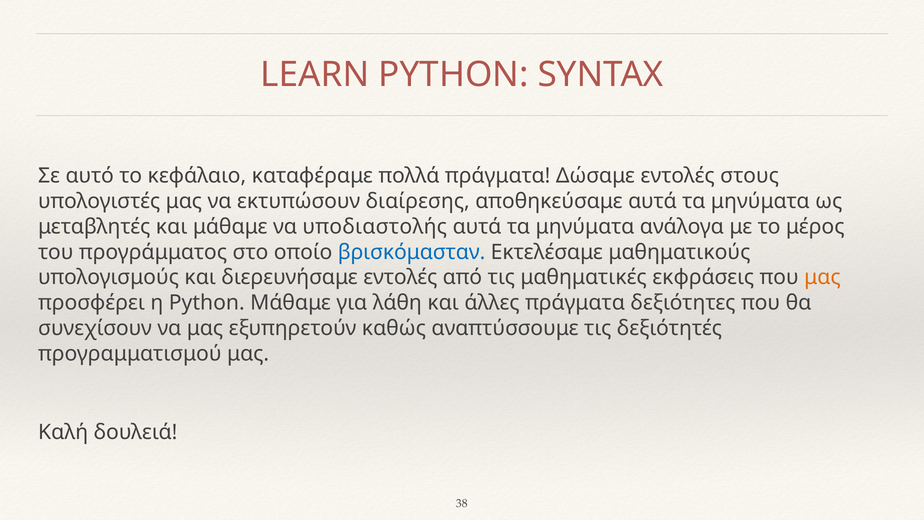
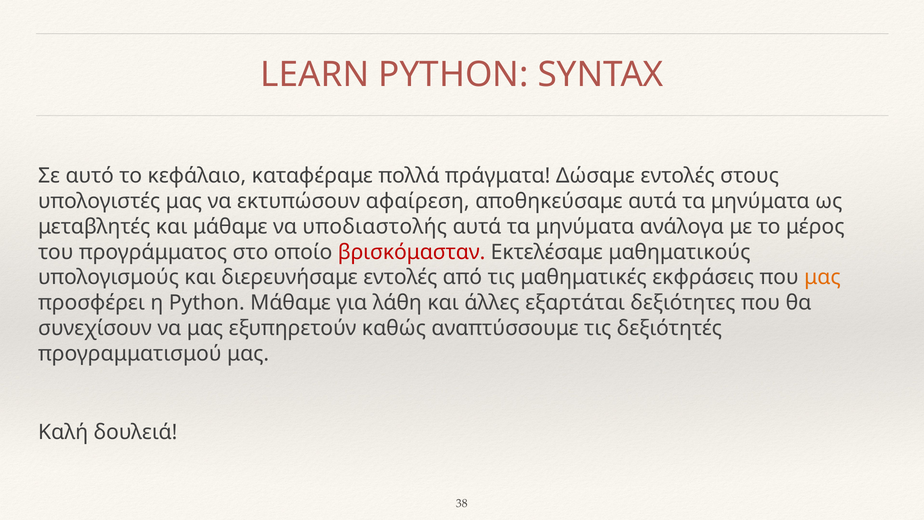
διαίρεσης: διαίρεσης -> αφαίρεση
βρισκόμασταν colour: blue -> red
άλλες πράγματα: πράγματα -> εξαρτάται
